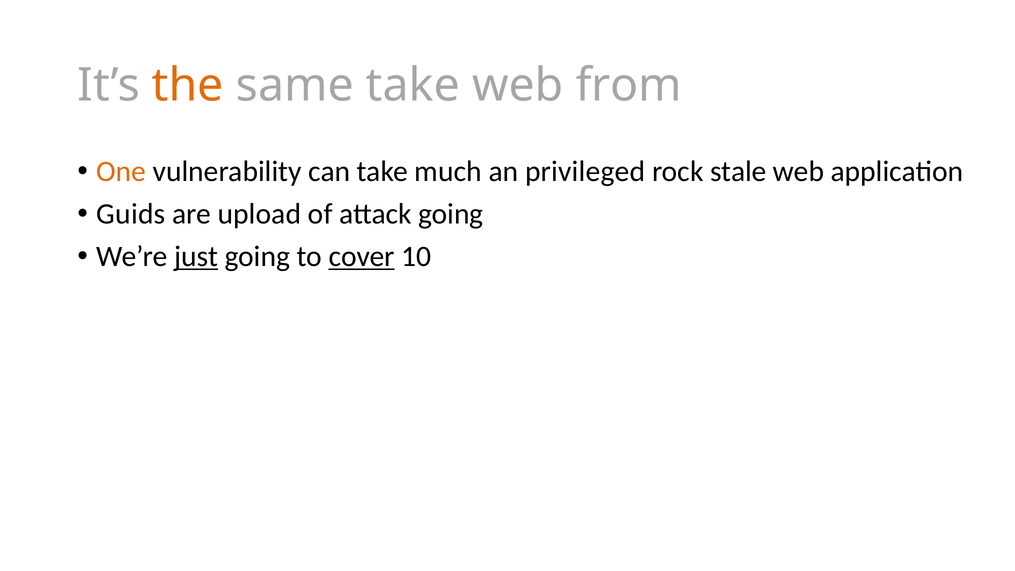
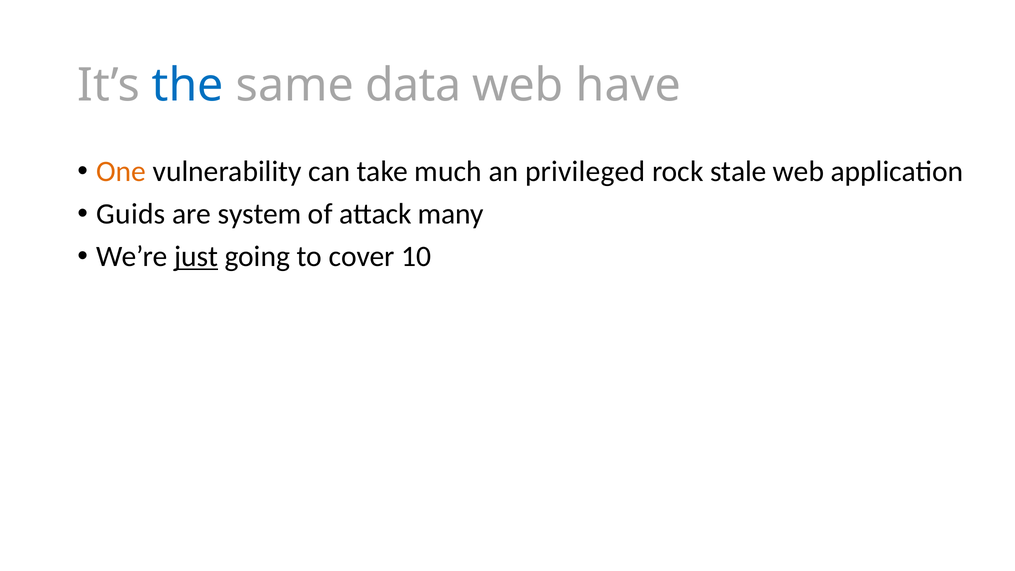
the colour: orange -> blue
same take: take -> data
from: from -> have
upload: upload -> system
attack going: going -> many
cover underline: present -> none
